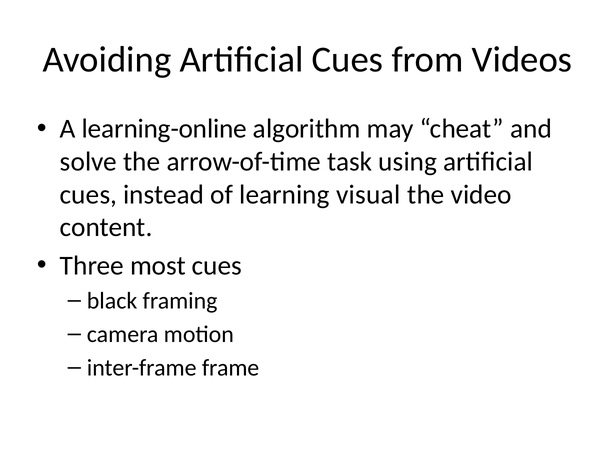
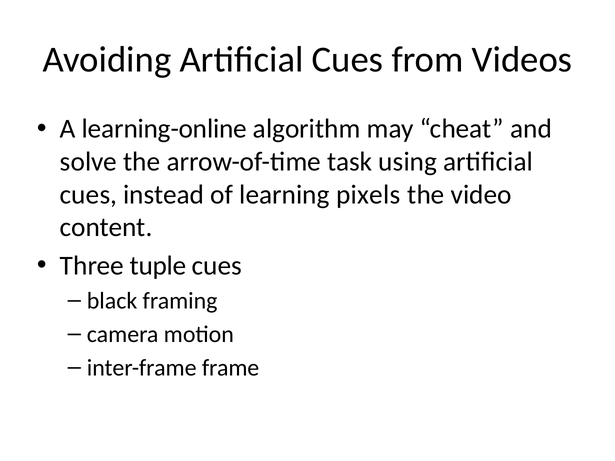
visual: visual -> pixels
most: most -> tuple
